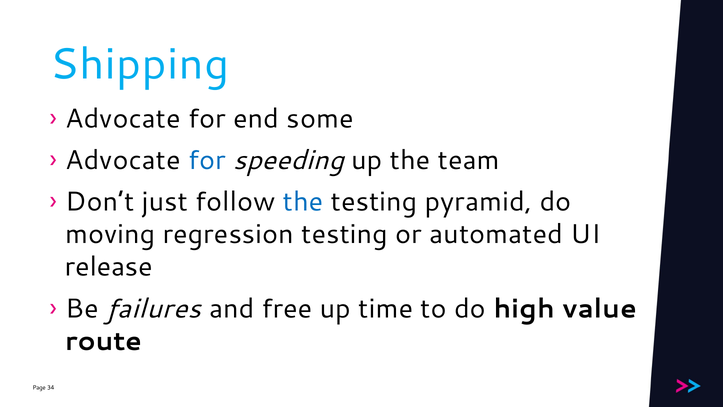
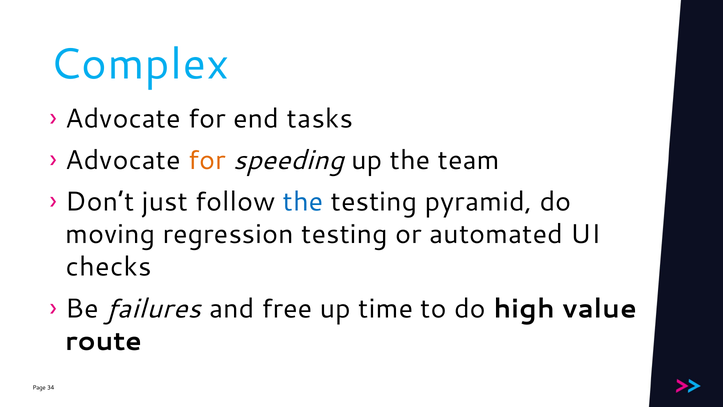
Shipping: Shipping -> Complex
some: some -> tasks
for at (207, 160) colour: blue -> orange
release: release -> checks
